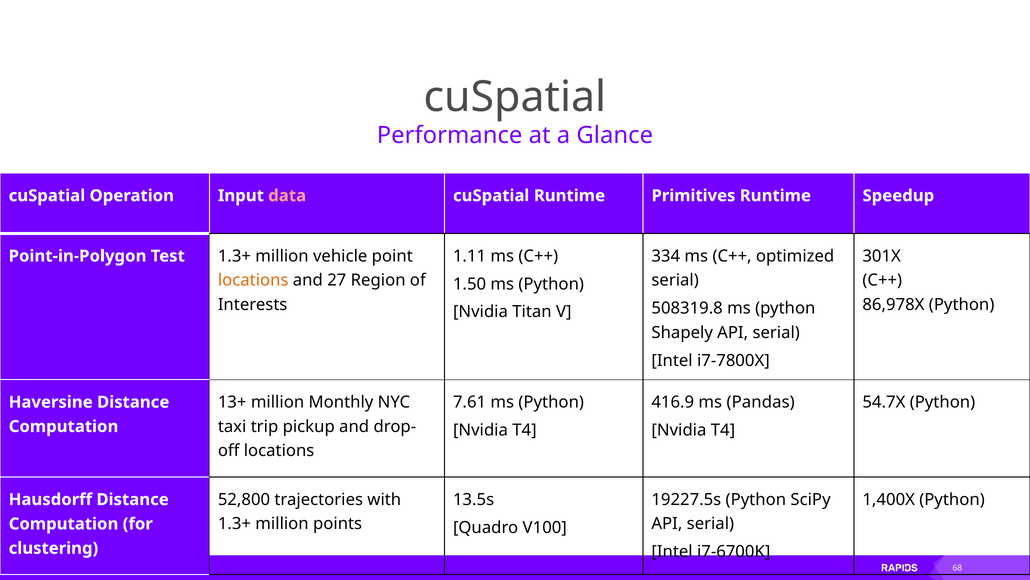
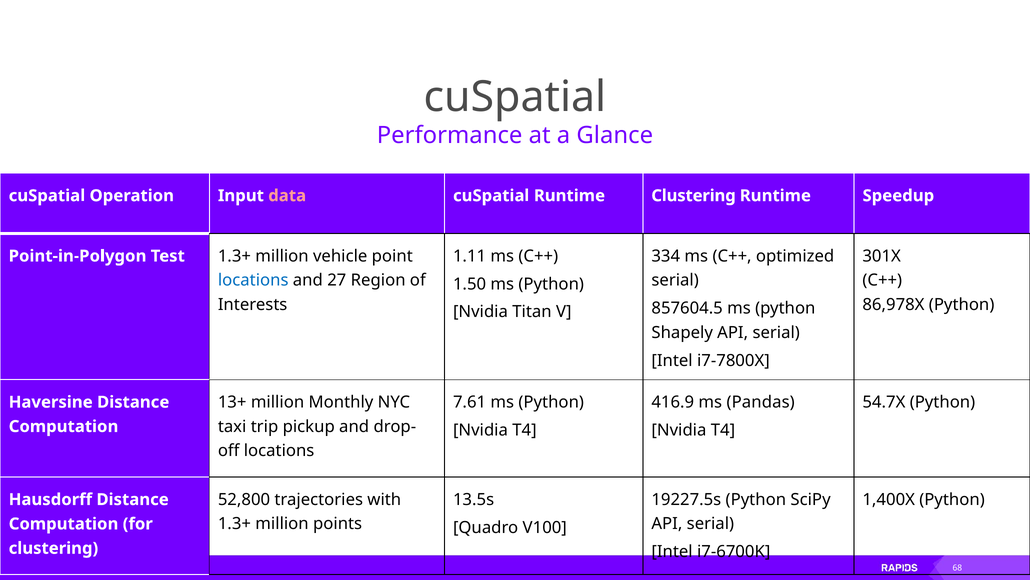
Runtime Primitives: Primitives -> Clustering
locations at (253, 280) colour: orange -> blue
508319.8: 508319.8 -> 857604.5
